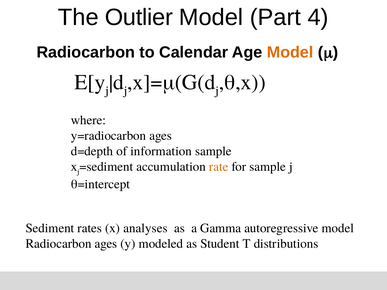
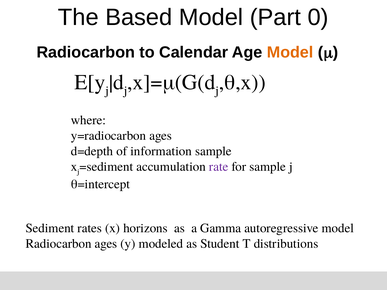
Outlier: Outlier -> Based
4: 4 -> 0
rate colour: orange -> purple
analyses: analyses -> horizons
